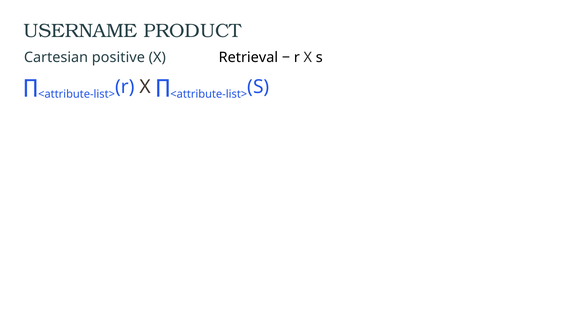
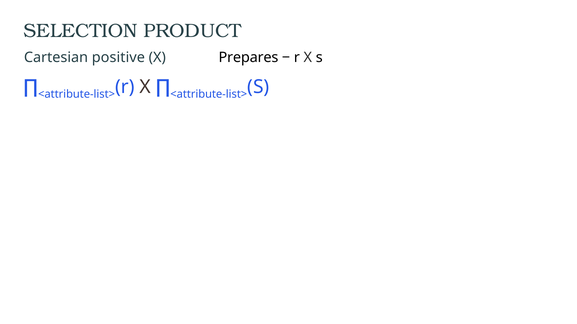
USERNAME: USERNAME -> SELECTION
Retrieval: Retrieval -> Prepares
